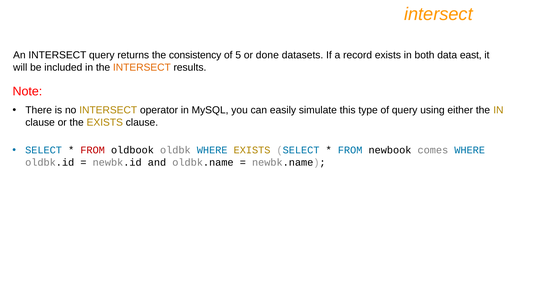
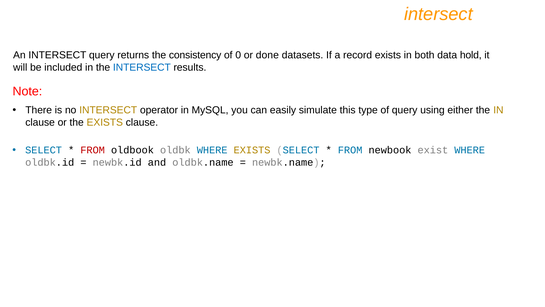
5: 5 -> 0
east: east -> hold
INTERSECT at (142, 67) colour: orange -> blue
comes: comes -> exist
